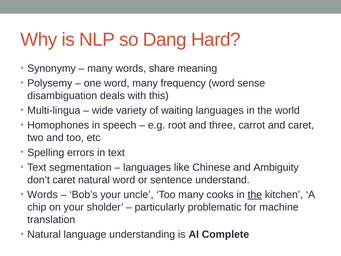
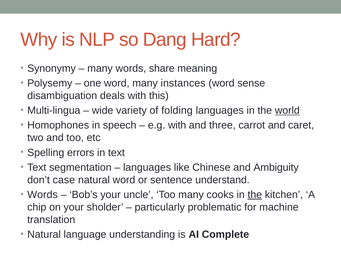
frequency: frequency -> instances
waiting: waiting -> folding
world underline: none -> present
e.g root: root -> with
don’t caret: caret -> case
